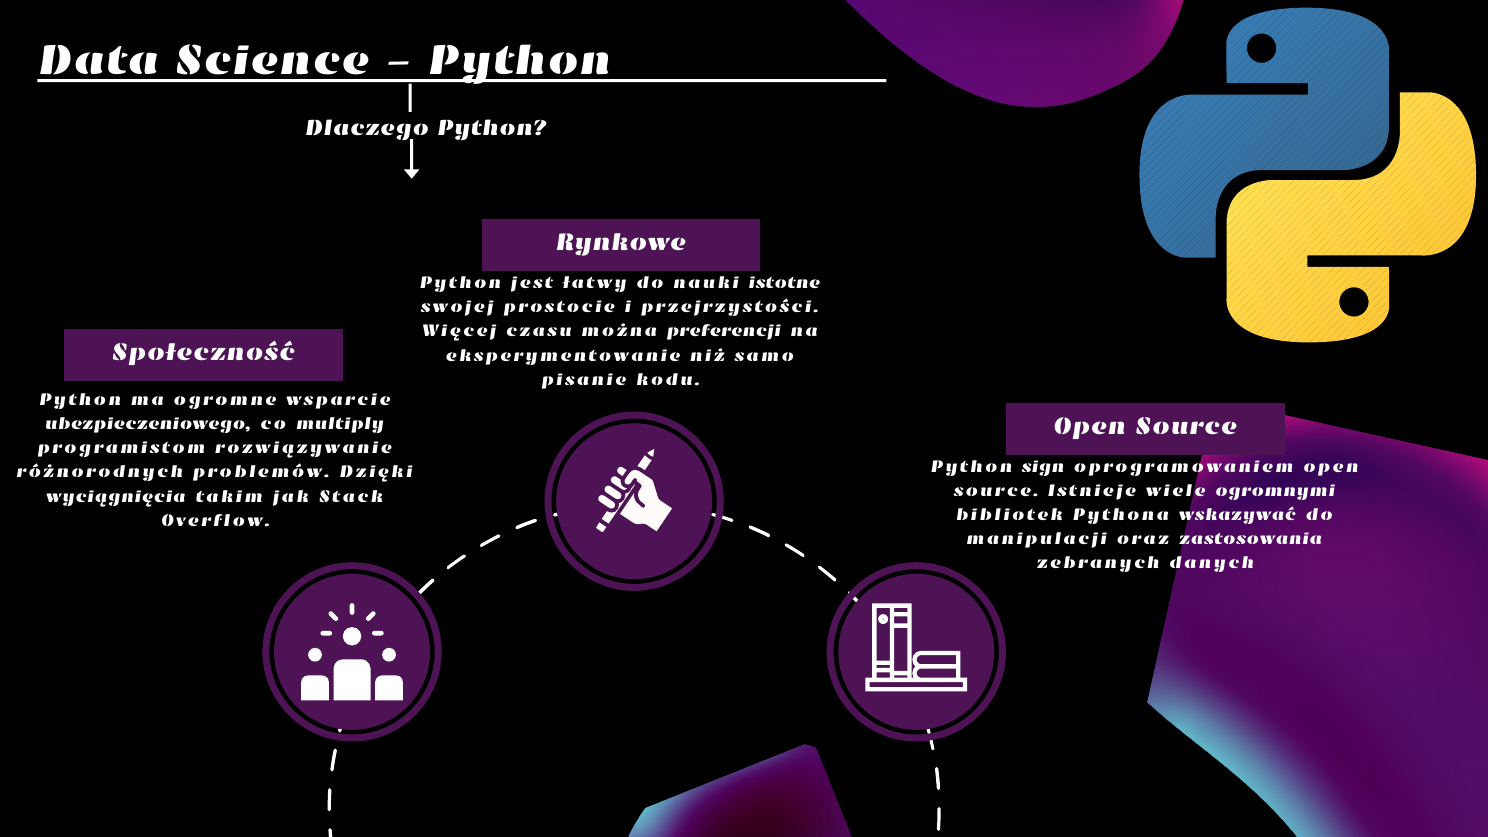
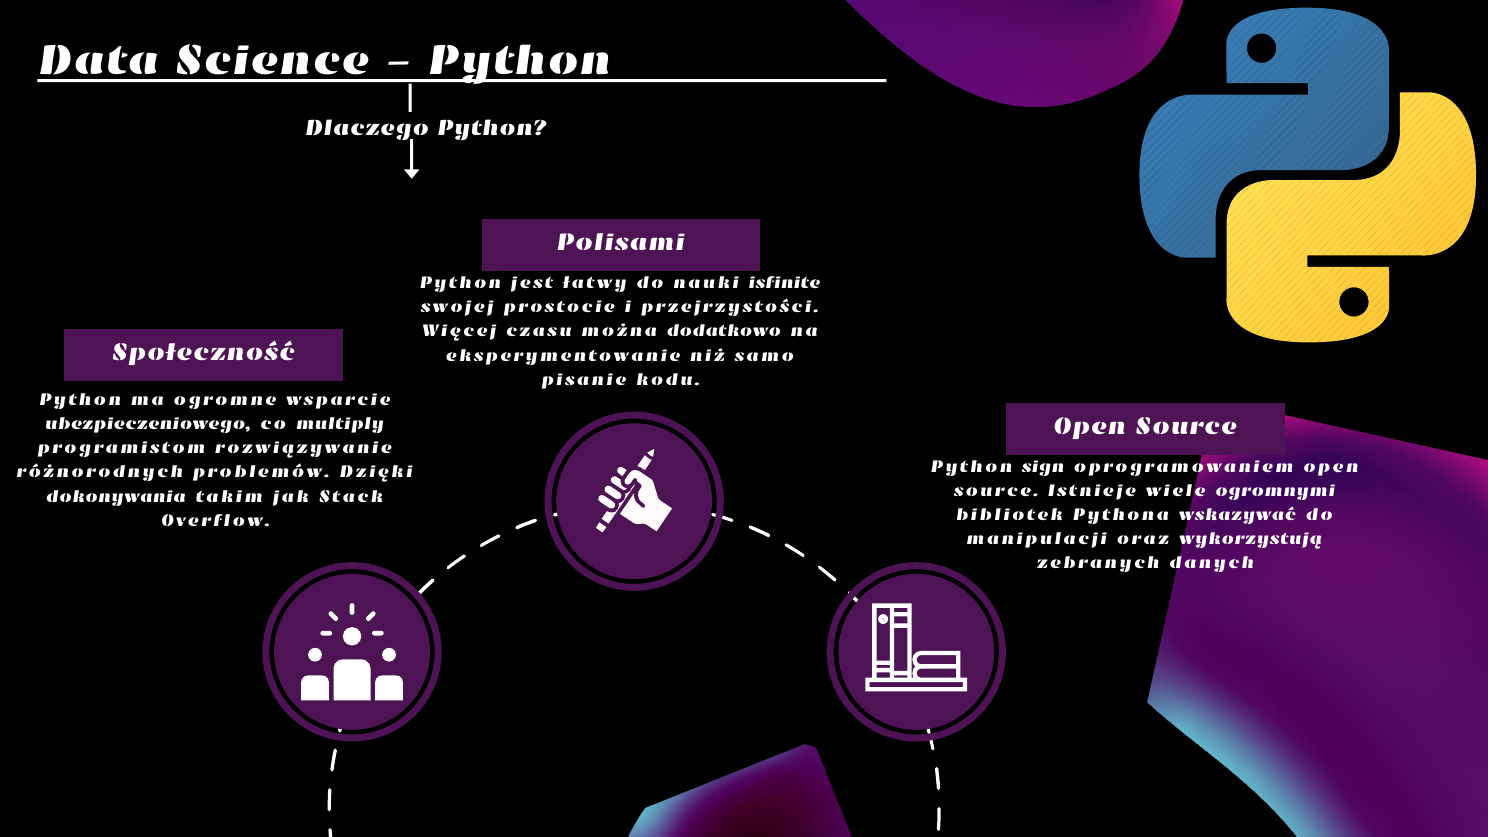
Rynkowe: Rynkowe -> Polisami
istotne: istotne -> isfinite
preferencji: preferencji -> dodatkowo
wyciągnięcia: wyciągnięcia -> dokonywania
zastosowania: zastosowania -> wykorzystują
